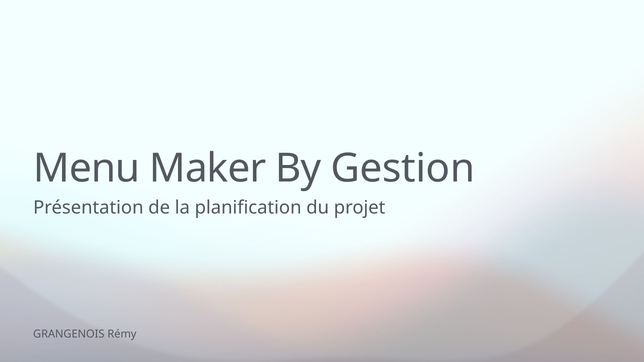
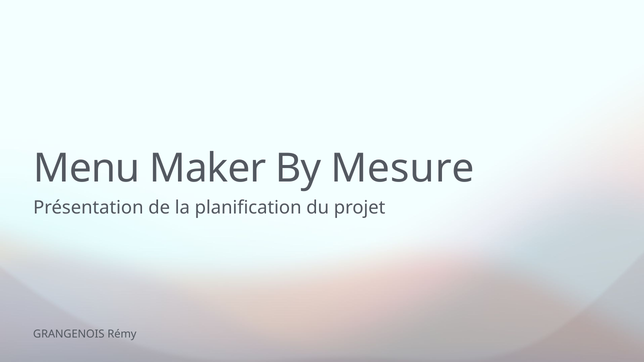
Gestion: Gestion -> Mesure
